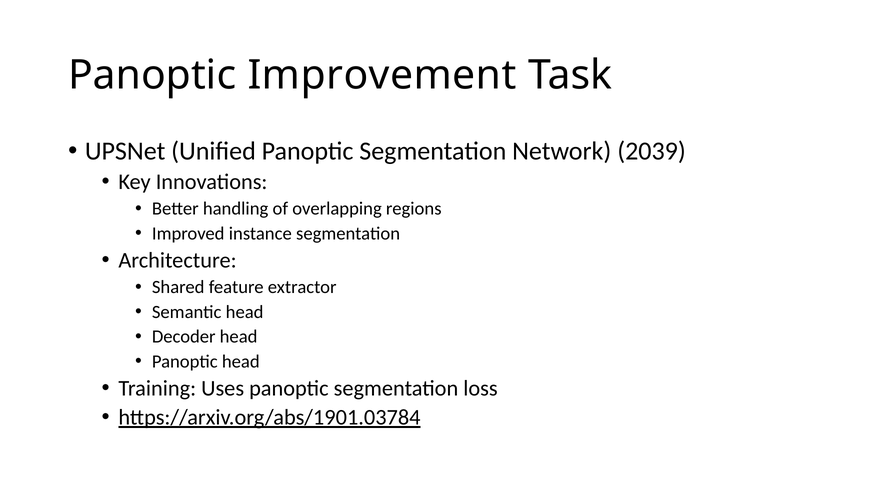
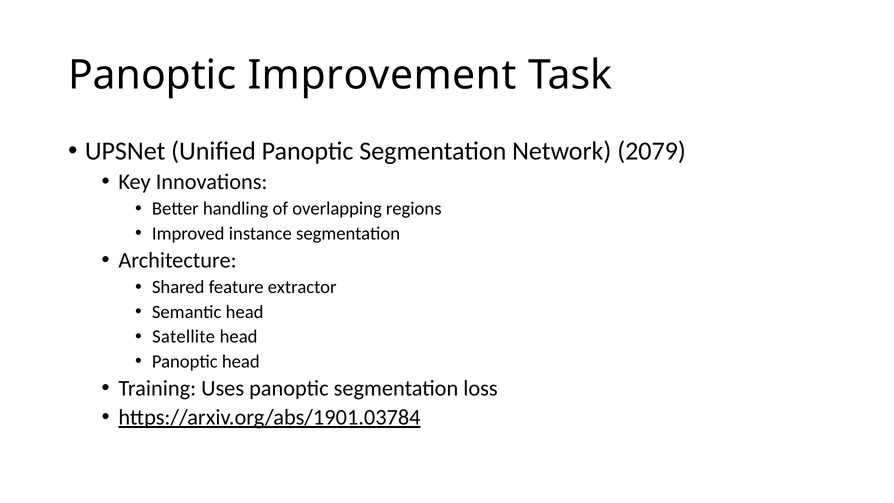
2039: 2039 -> 2079
Decoder: Decoder -> Satellite
